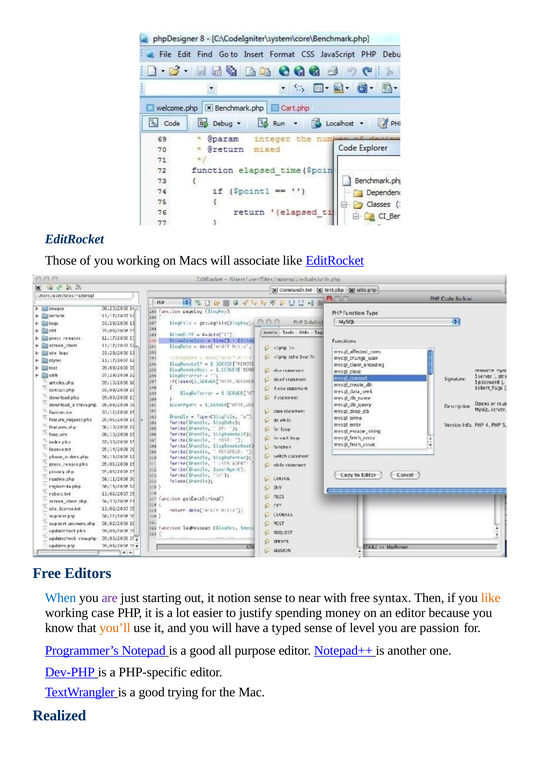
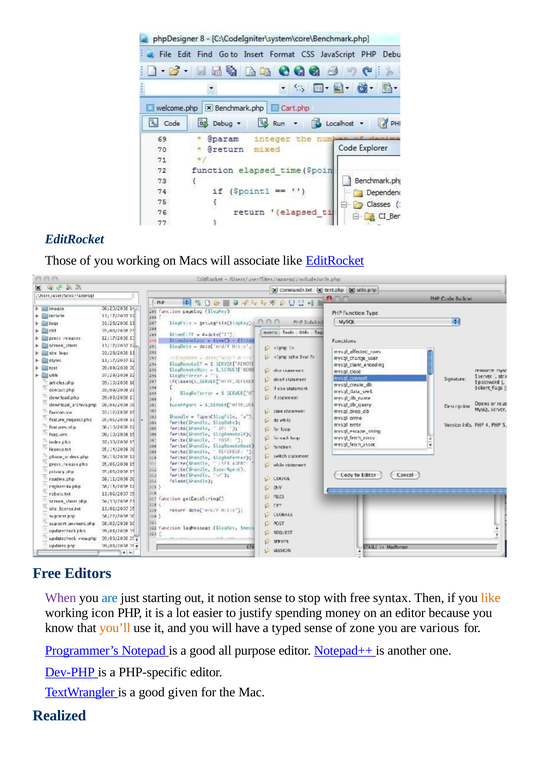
When colour: blue -> purple
are at (110, 598) colour: purple -> blue
near: near -> stop
case: case -> icon
level: level -> zone
passion: passion -> various
trying: trying -> given
